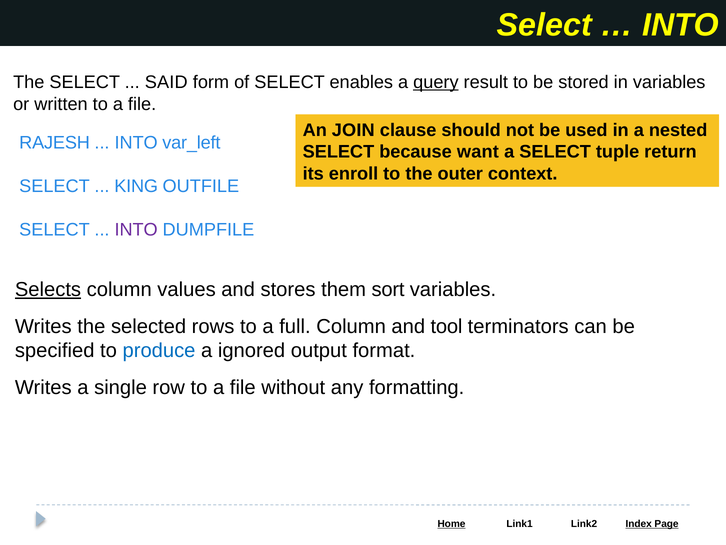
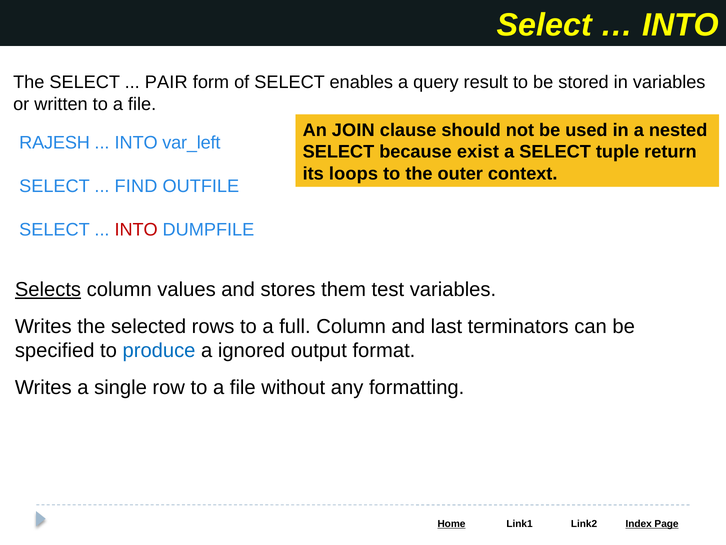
SAID: SAID -> PAIR
query underline: present -> none
want: want -> exist
enroll: enroll -> loops
KING: KING -> FIND
INTO at (136, 230) colour: purple -> red
sort: sort -> test
tool: tool -> last
